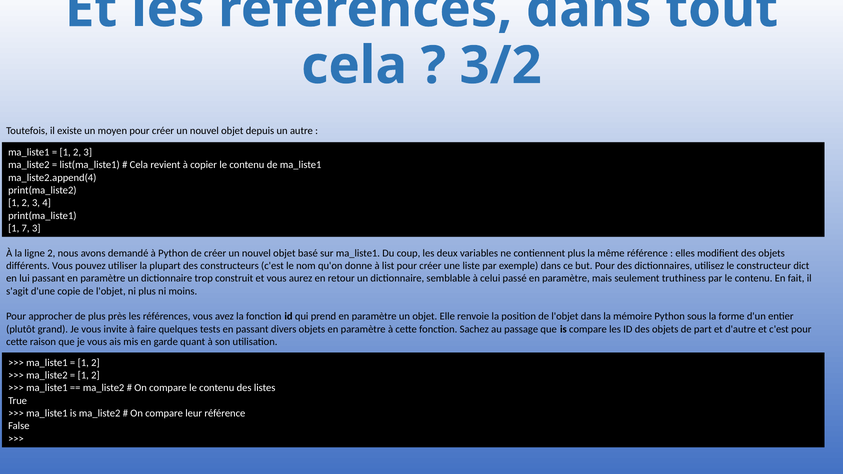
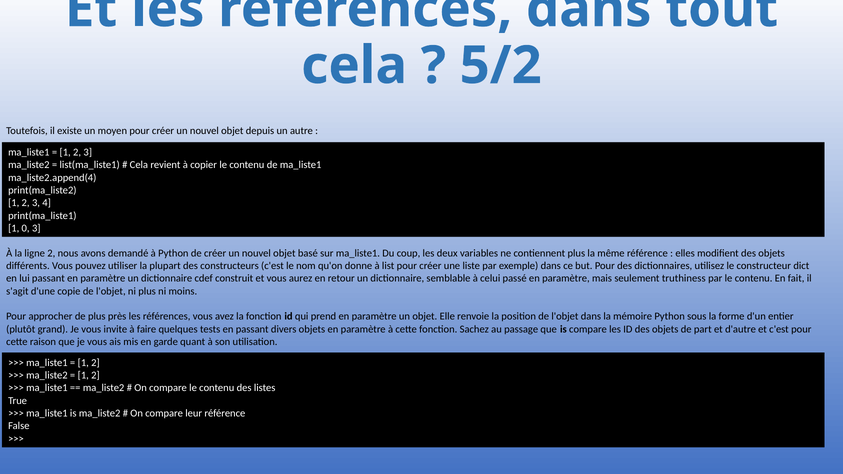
3/2: 3/2 -> 5/2
7: 7 -> 0
trop: trop -> cdef
